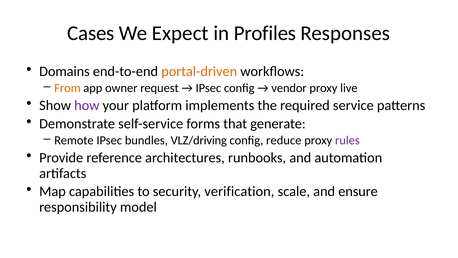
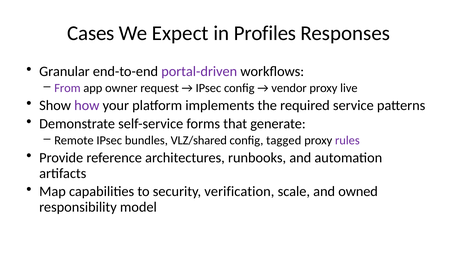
Domains: Domains -> Granular
portal-driven colour: orange -> purple
From colour: orange -> purple
VLZ/driving: VLZ/driving -> VLZ/shared
reduce: reduce -> tagged
ensure: ensure -> owned
